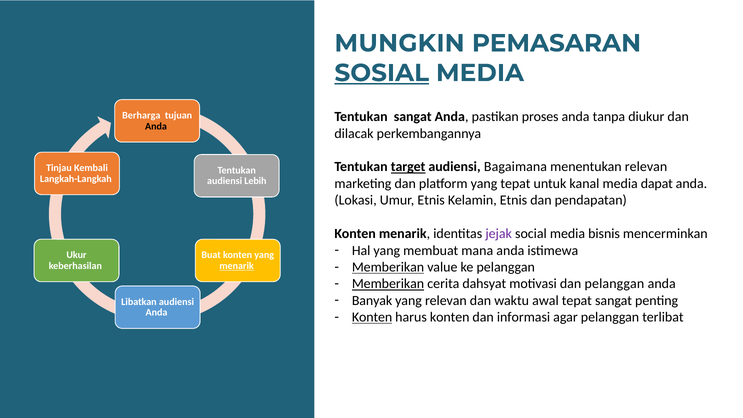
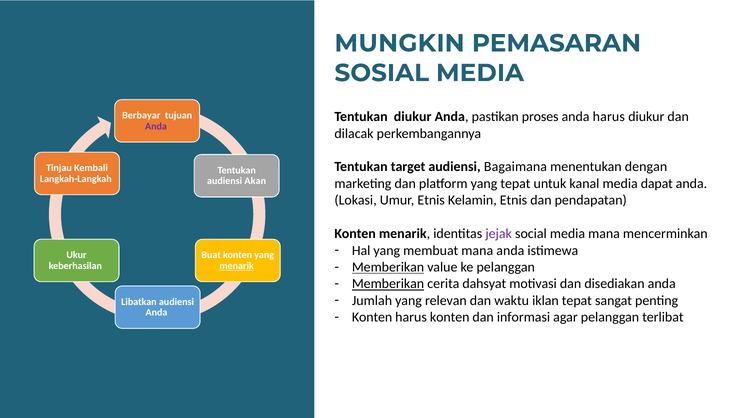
SOSIAL underline: present -> none
Tentukan sangat: sangat -> diukur
anda tanpa: tanpa -> harus
Berharga: Berharga -> Berbayar
Anda at (156, 126) colour: black -> purple
target underline: present -> none
menentukan relevan: relevan -> dengan
Lebih: Lebih -> Akan
media bisnis: bisnis -> mana
dan pelanggan: pelanggan -> disediakan
Banyak: Banyak -> Jumlah
awal: awal -> iklan
Konten at (372, 317) underline: present -> none
